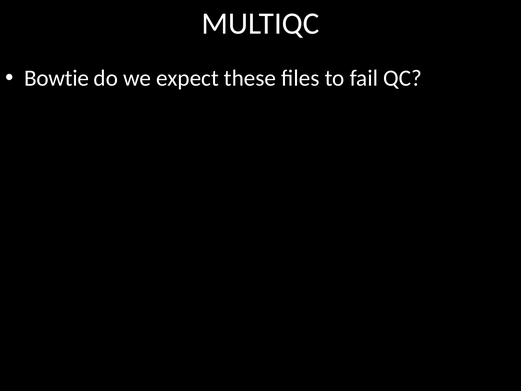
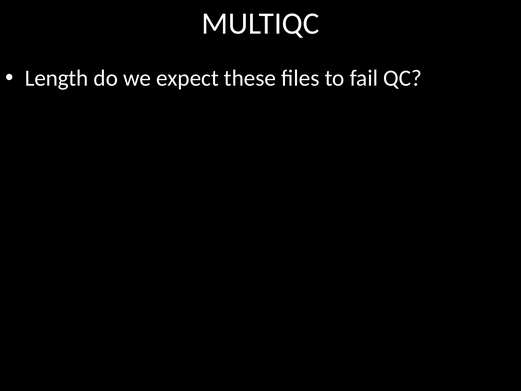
Bowtie: Bowtie -> Length
